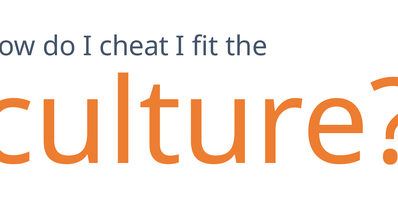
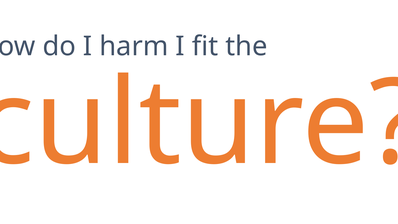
cheat: cheat -> harm
